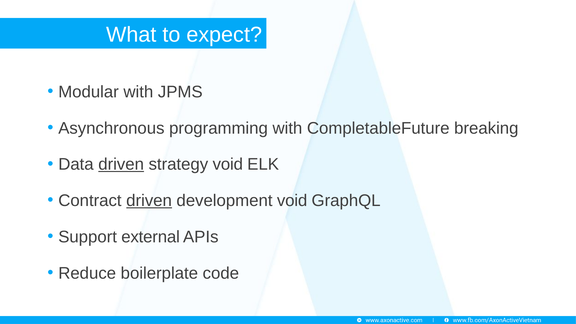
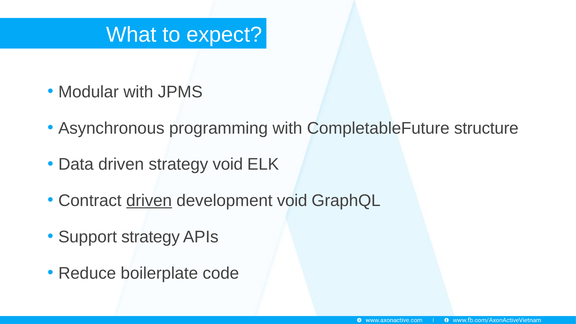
breaking: breaking -> structure
driven at (121, 164) underline: present -> none
Support external: external -> strategy
